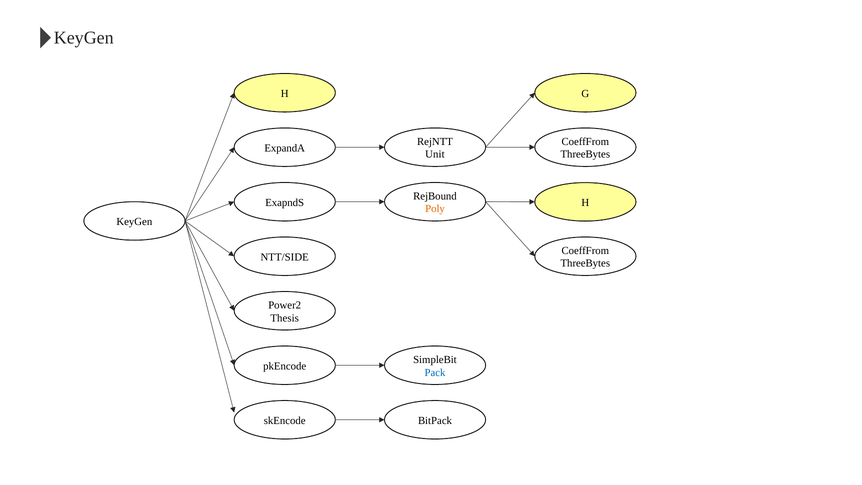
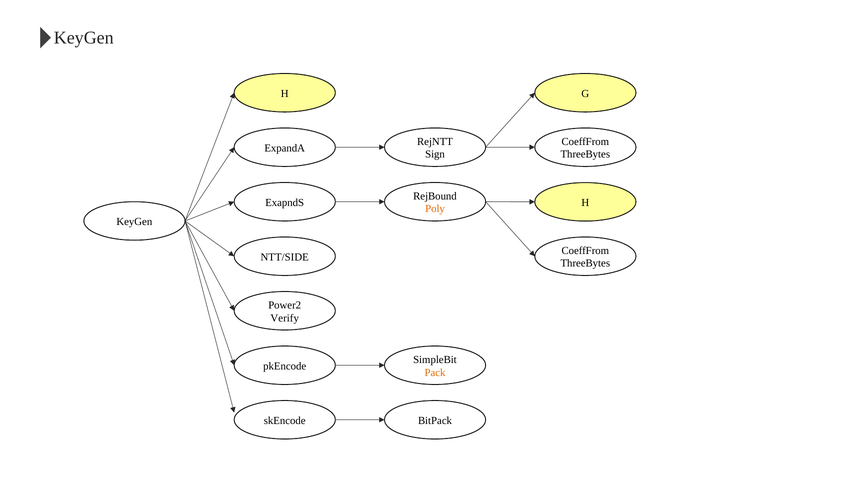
Unit: Unit -> Sign
Thesis: Thesis -> Verify
Pack colour: blue -> orange
